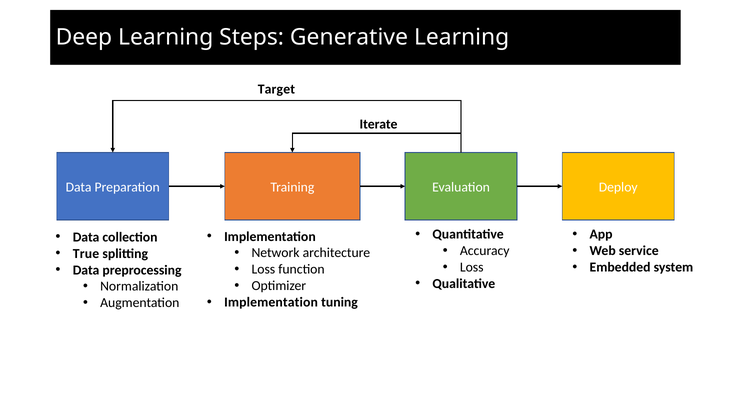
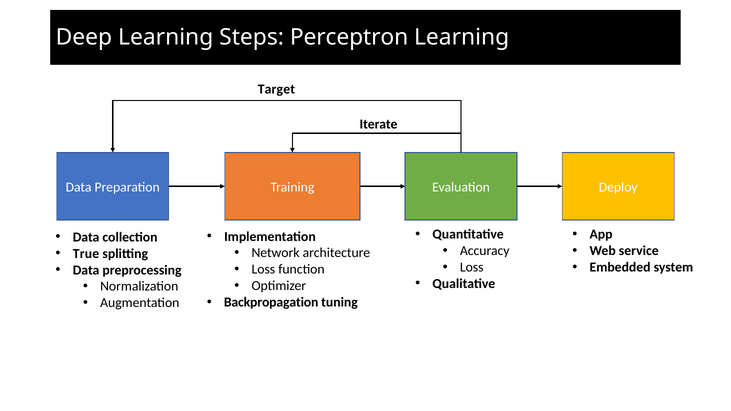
Generative: Generative -> Perceptron
Implementation at (271, 302): Implementation -> Backpropagation
